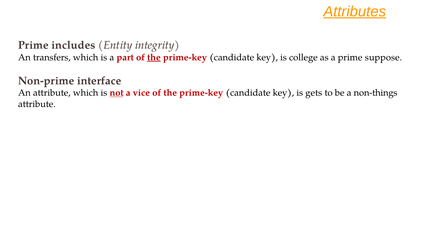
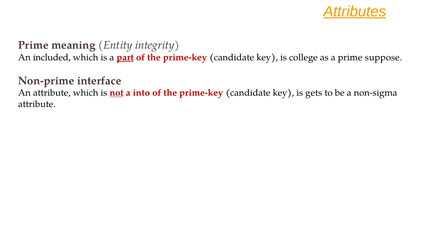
includes: includes -> meaning
transfers: transfers -> included
part underline: none -> present
the at (154, 57) underline: present -> none
vice: vice -> into
non-things: non-things -> non-sigma
